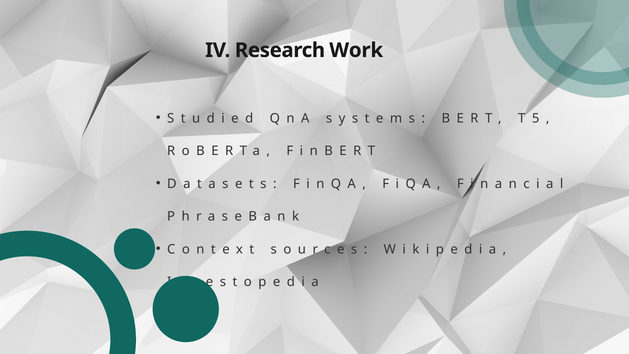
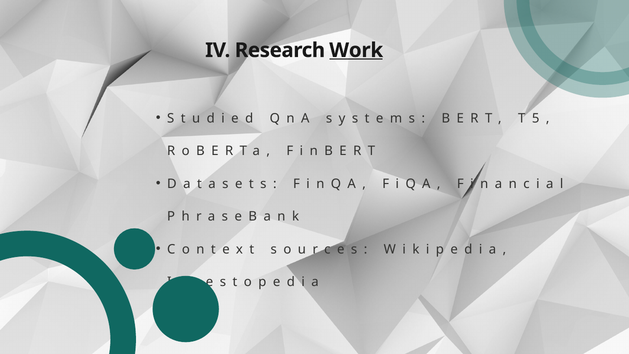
Work underline: none -> present
